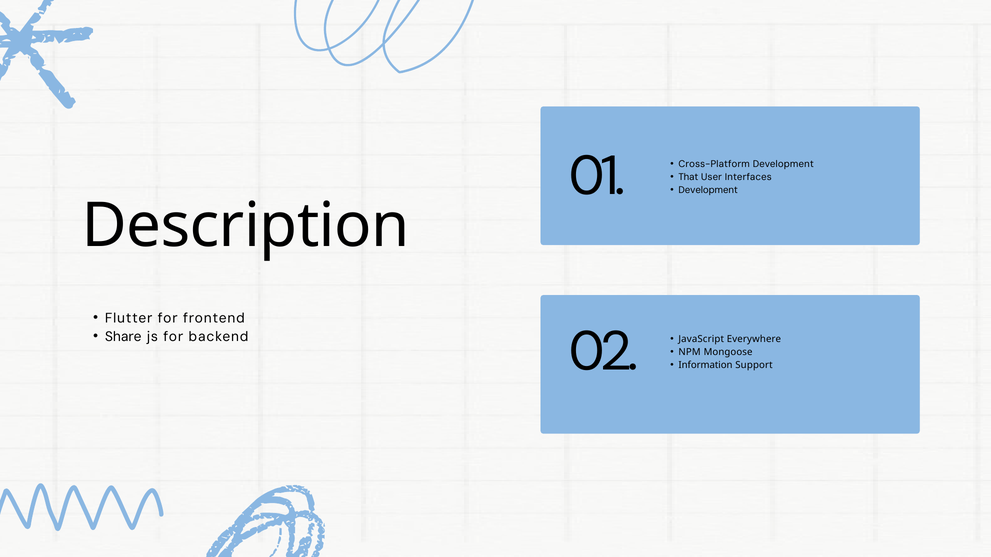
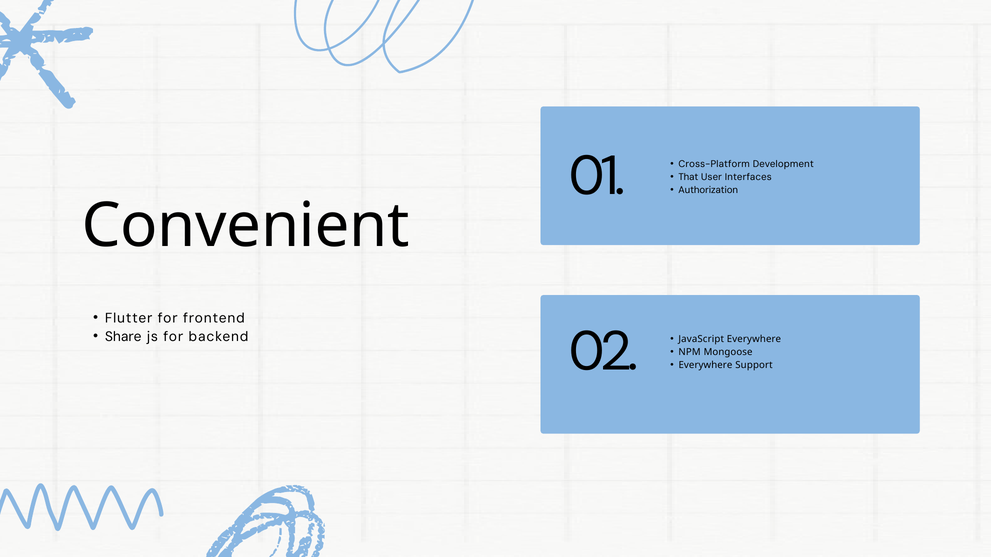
Development at (708, 190): Development -> Authorization
Description: Description -> Convenient
Information at (706, 365): Information -> Everywhere
